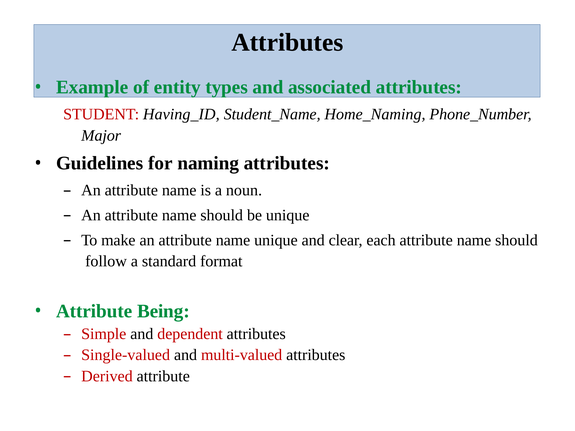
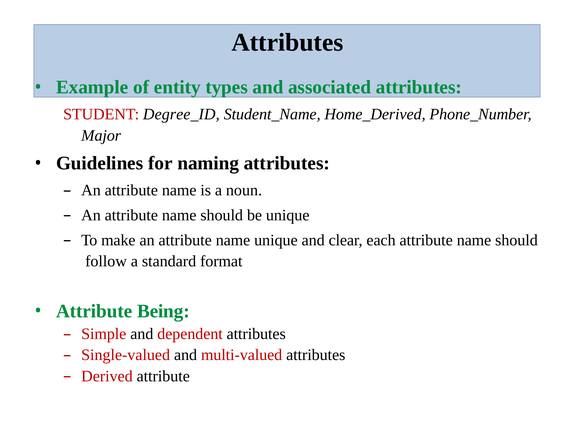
Having_ID: Having_ID -> Degree_ID
Home_Naming: Home_Naming -> Home_Derived
